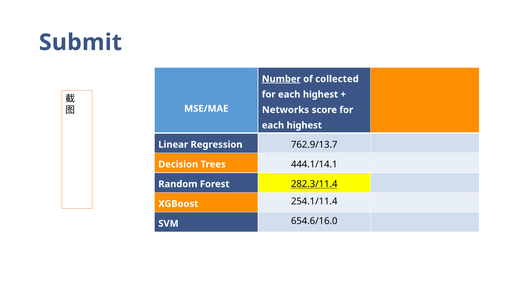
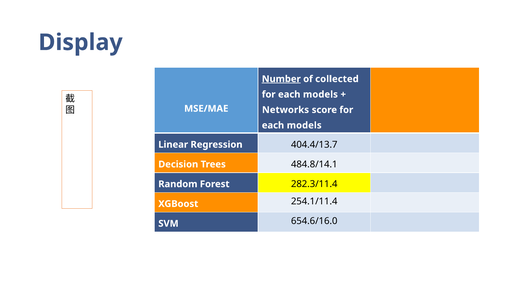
Submit: Submit -> Display
highest at (321, 94): highest -> models
highest at (304, 125): highest -> models
762.9/13.7: 762.9/13.7 -> 404.4/13.7
444.1/14.1: 444.1/14.1 -> 484.8/14.1
282.3/11.4 underline: present -> none
